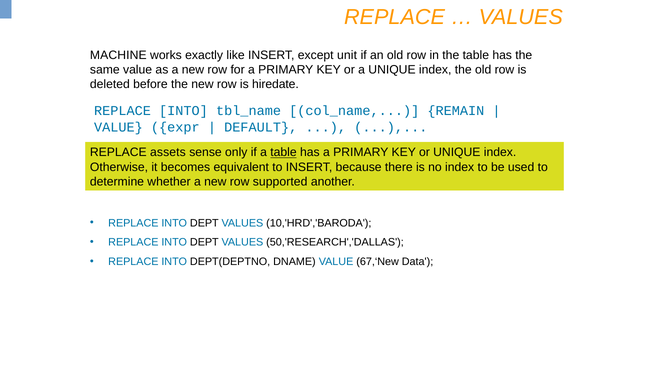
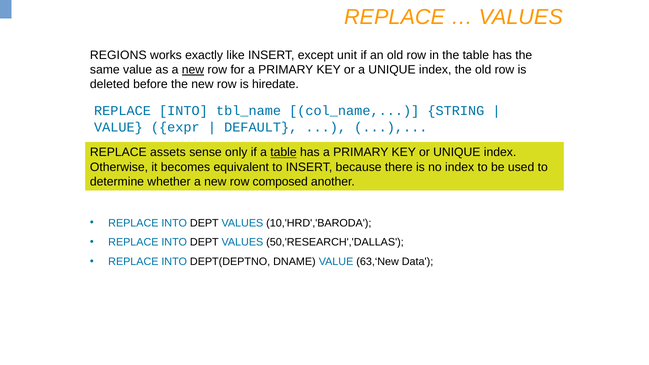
MACHINE: MACHINE -> REGIONS
new at (193, 70) underline: none -> present
REMAIN: REMAIN -> STRING
supported: supported -> composed
67,‘New: 67,‘New -> 63,‘New
